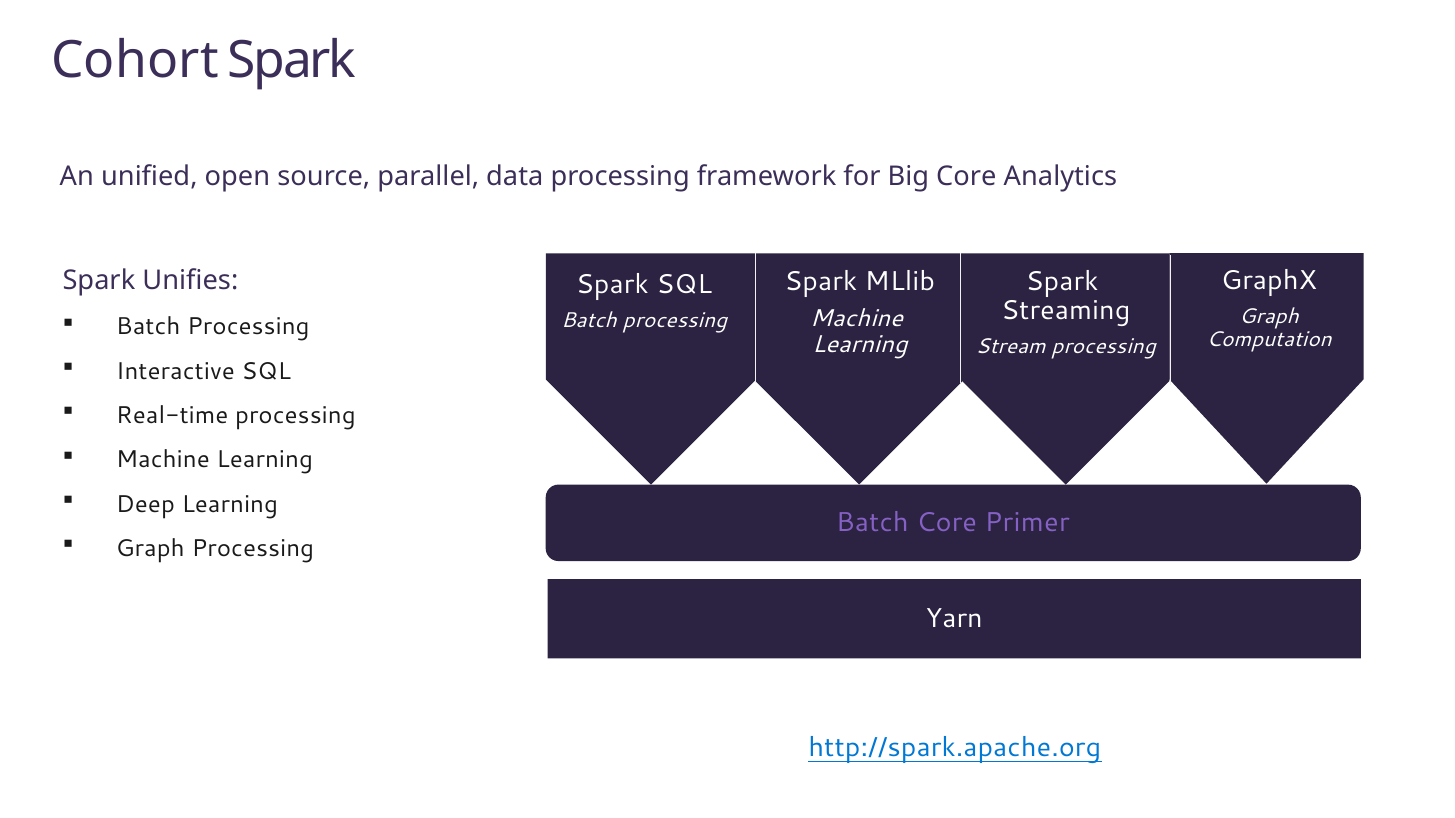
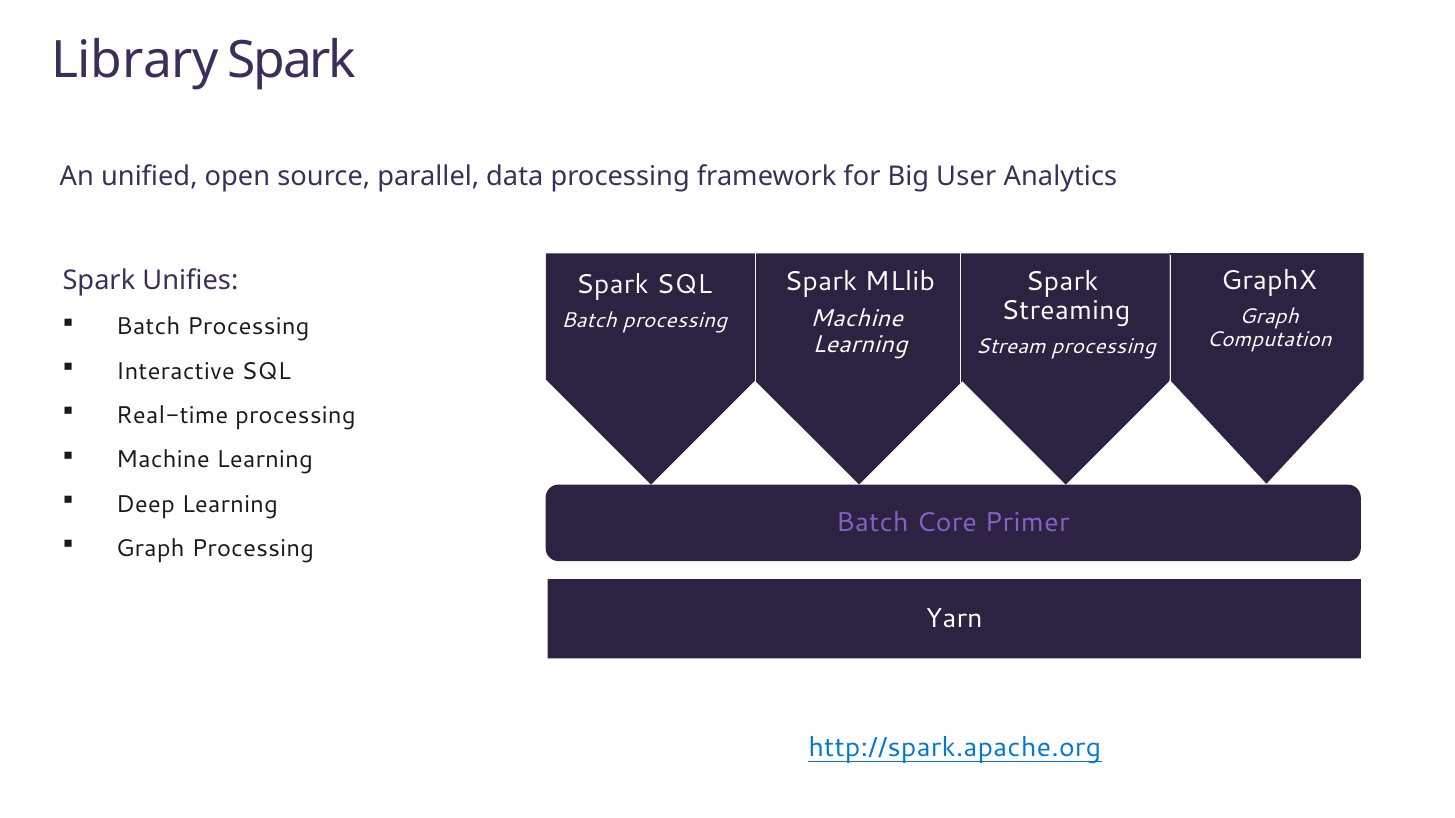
Cohort: Cohort -> Library
Big Core: Core -> User
